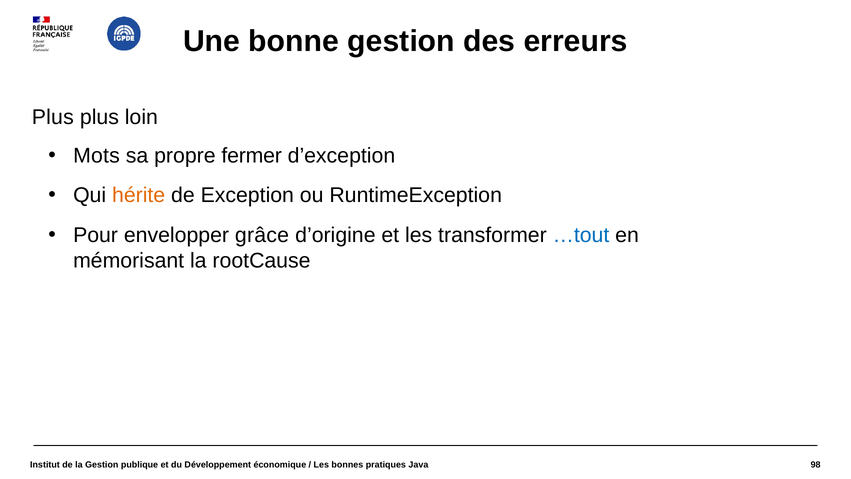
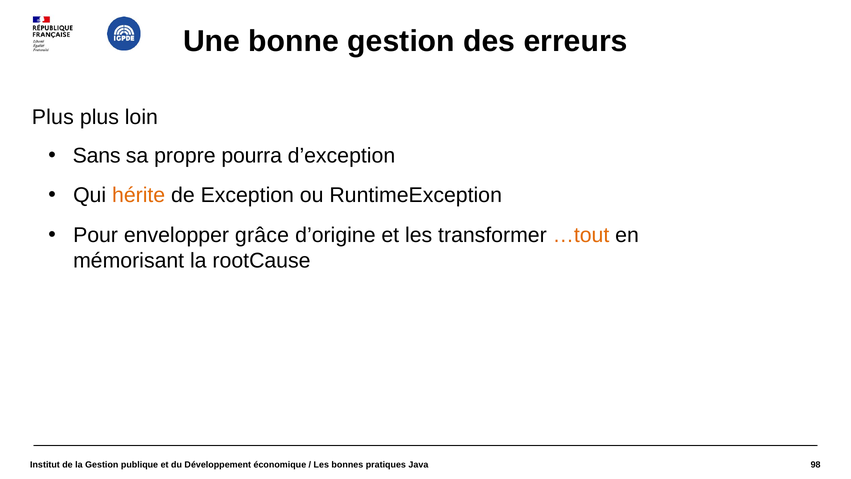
Mots: Mots -> Sans
fermer: fermer -> pourra
…tout colour: blue -> orange
